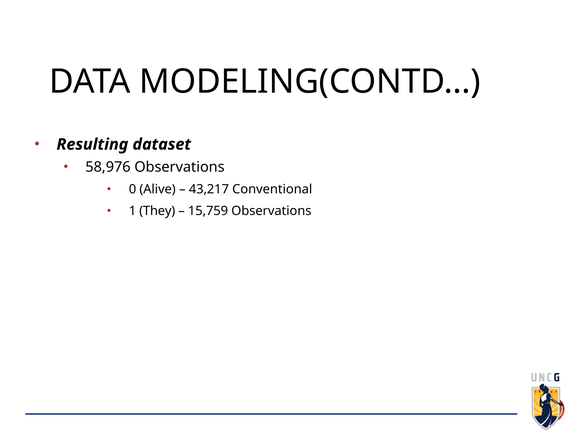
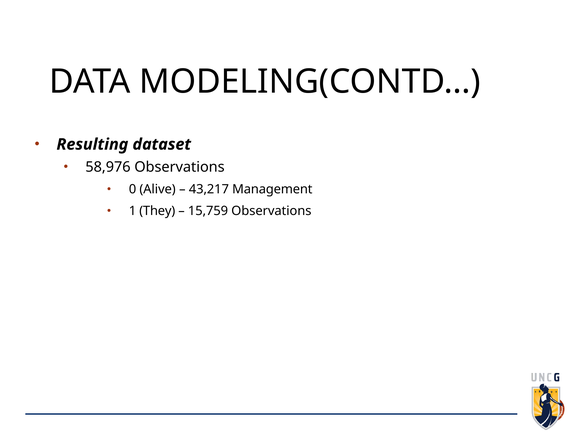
Conventional: Conventional -> Management
